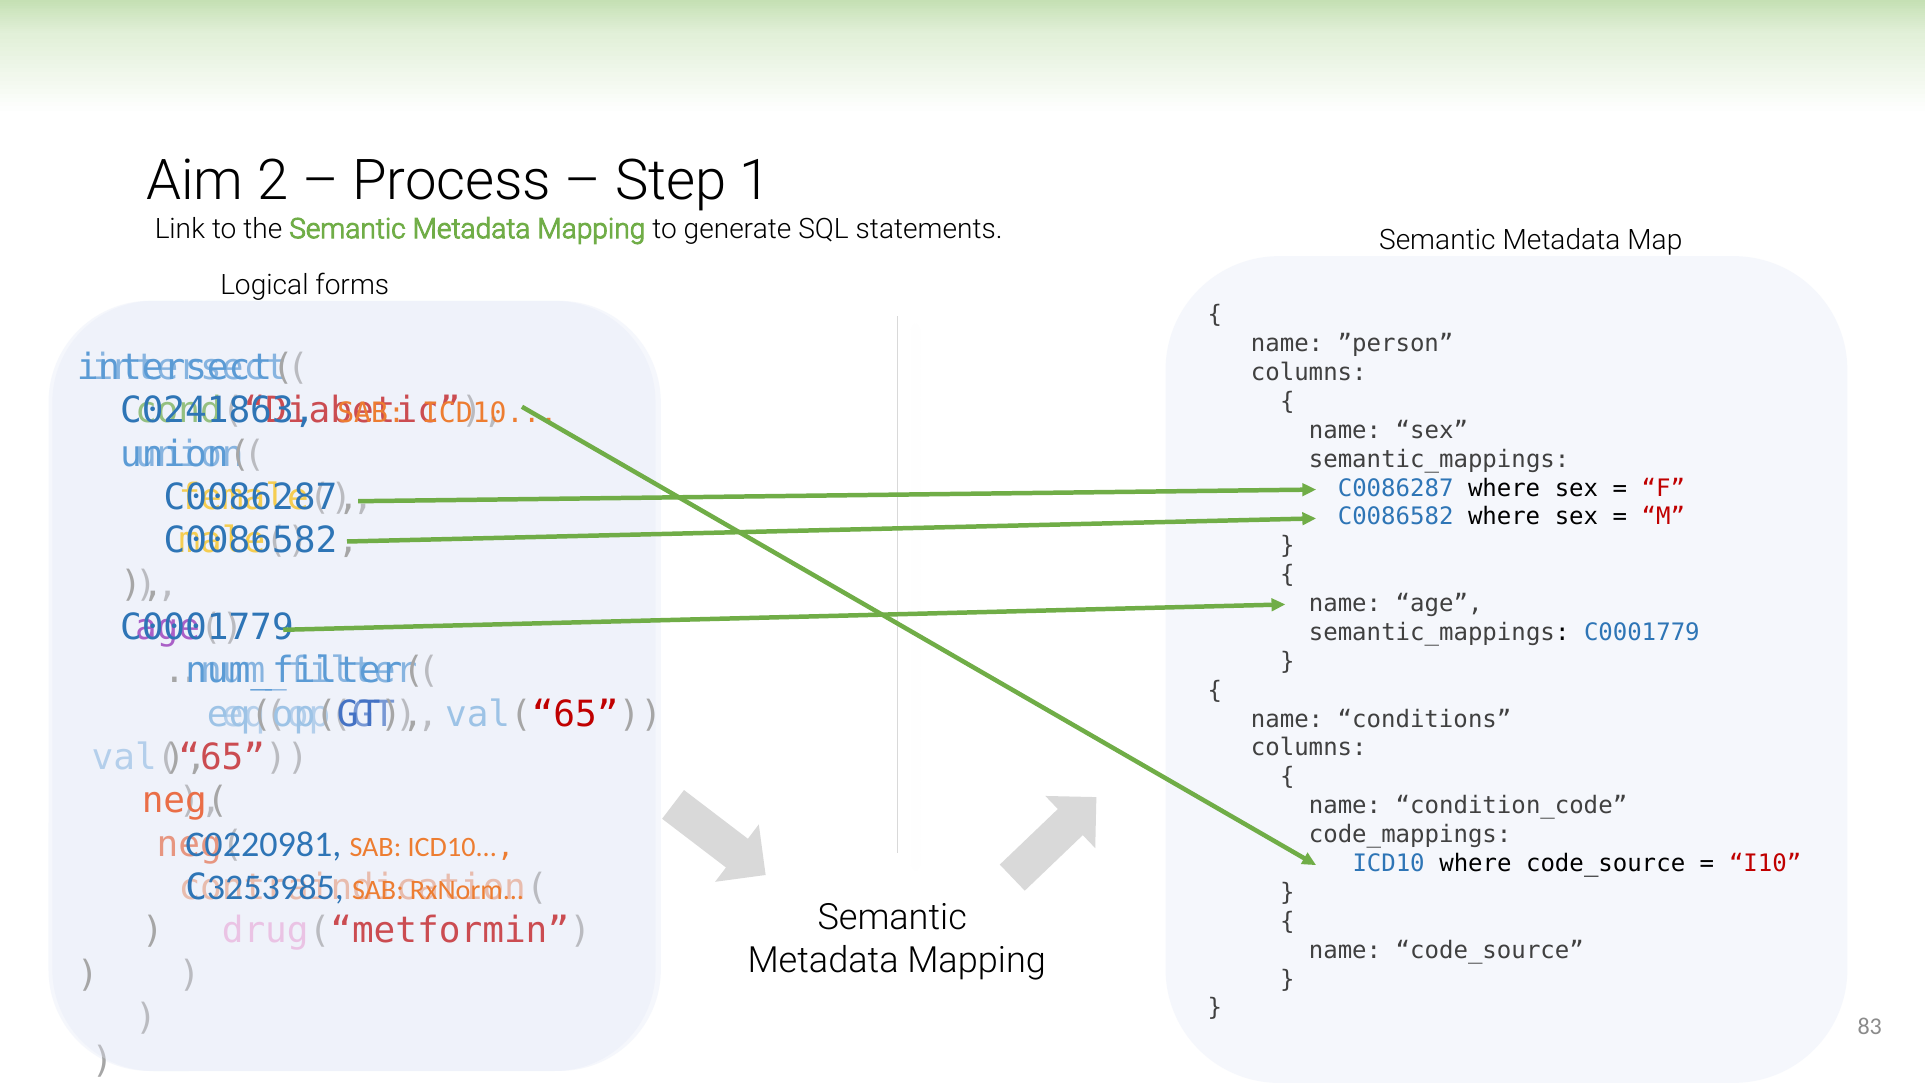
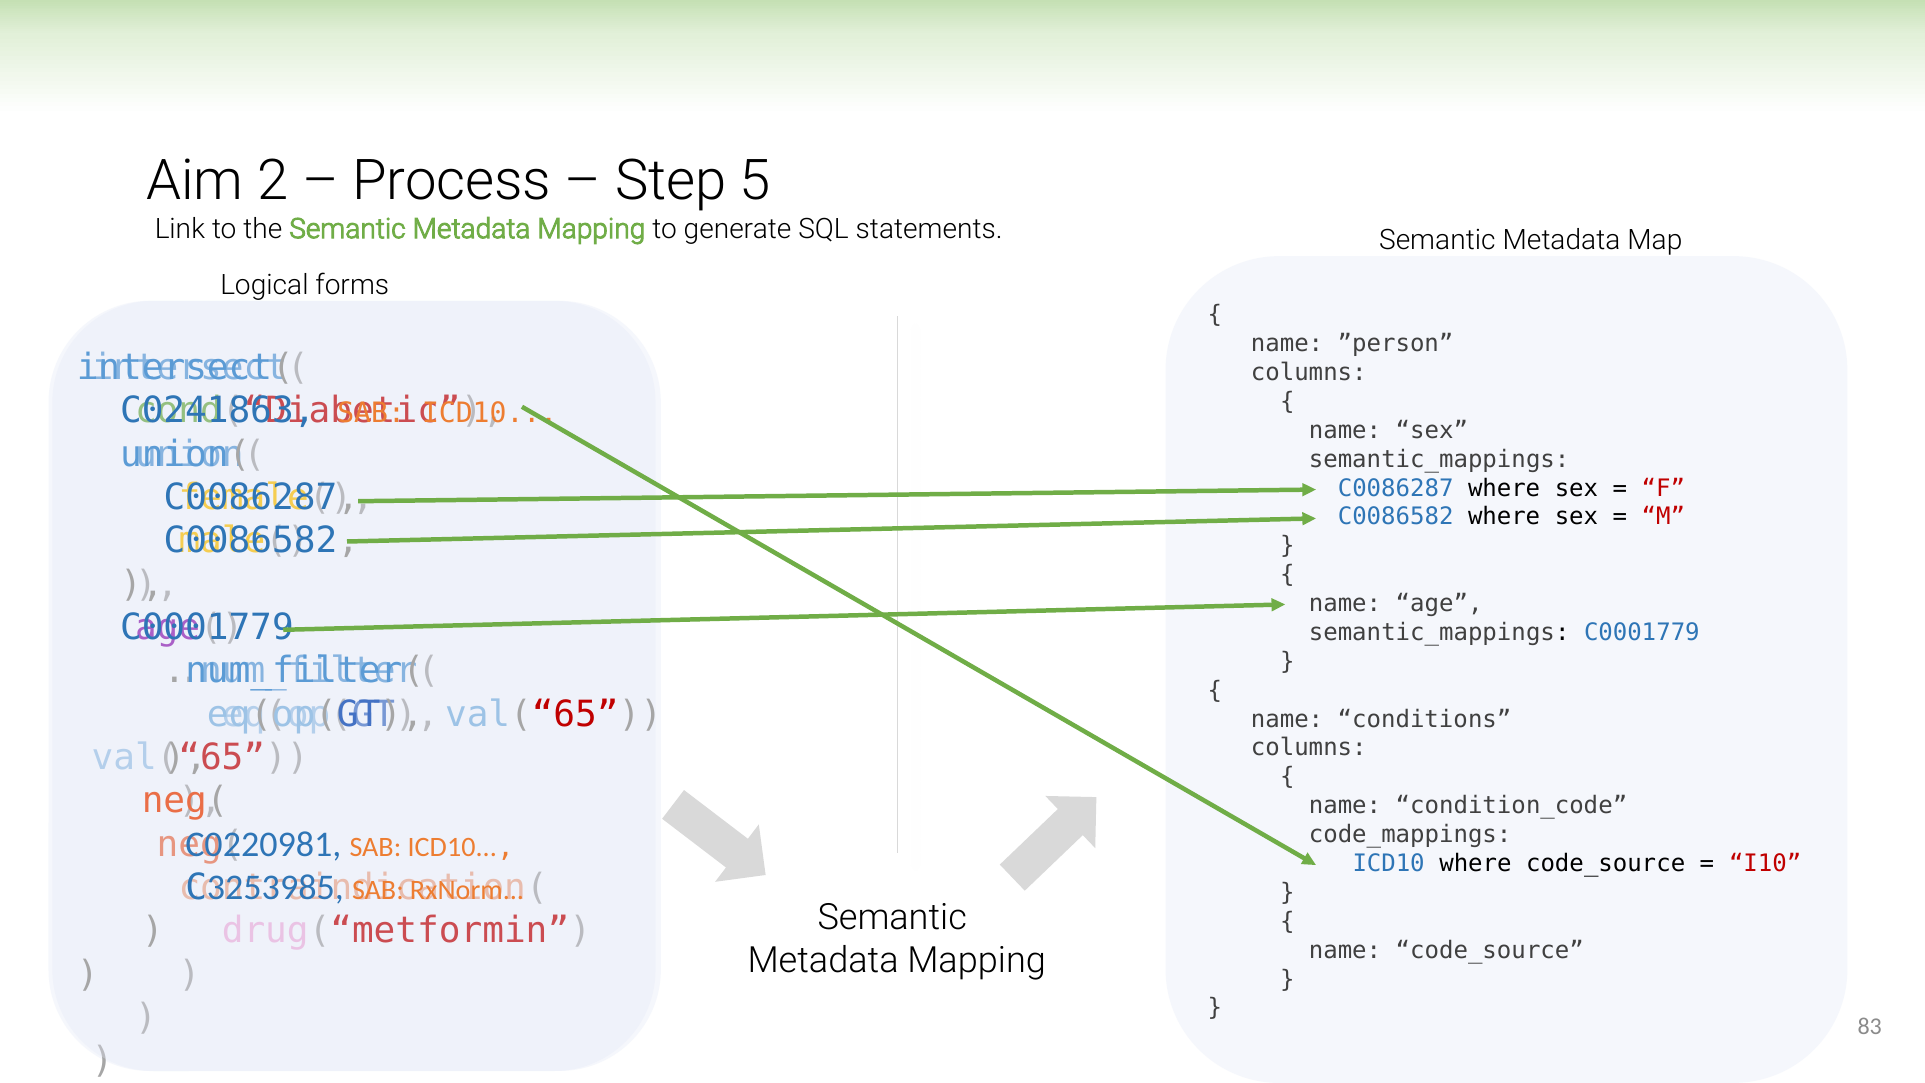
1: 1 -> 5
